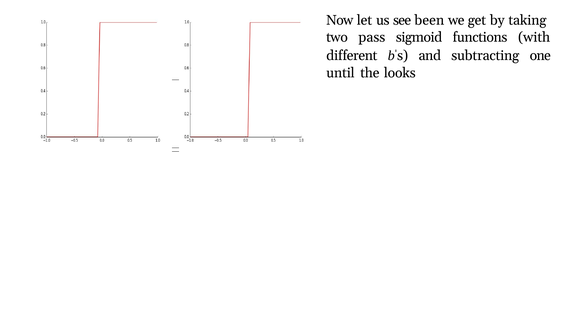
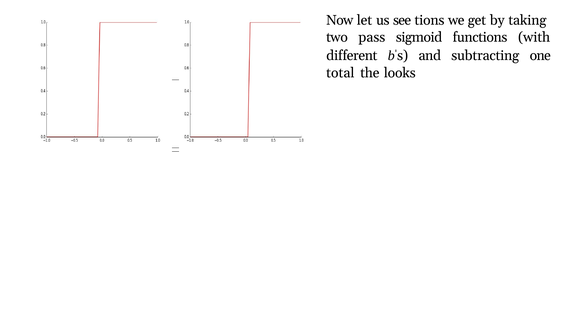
been: been -> tions
until: until -> total
